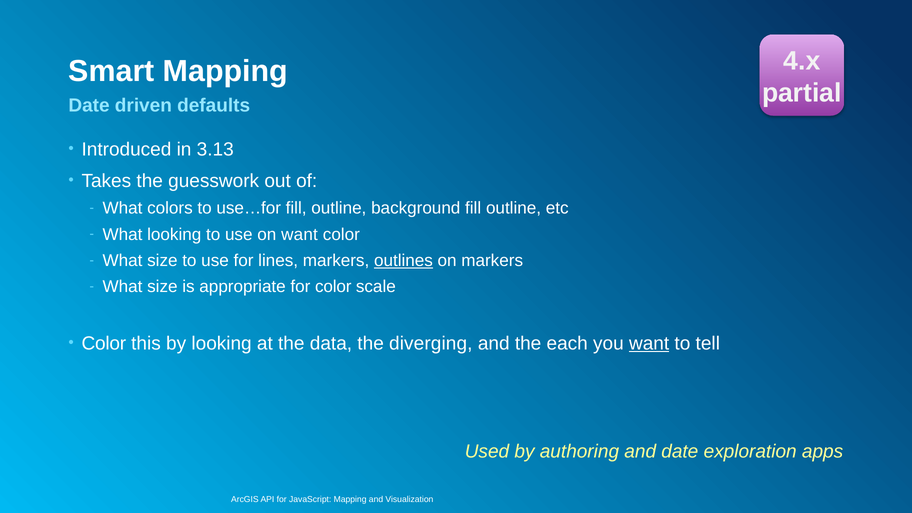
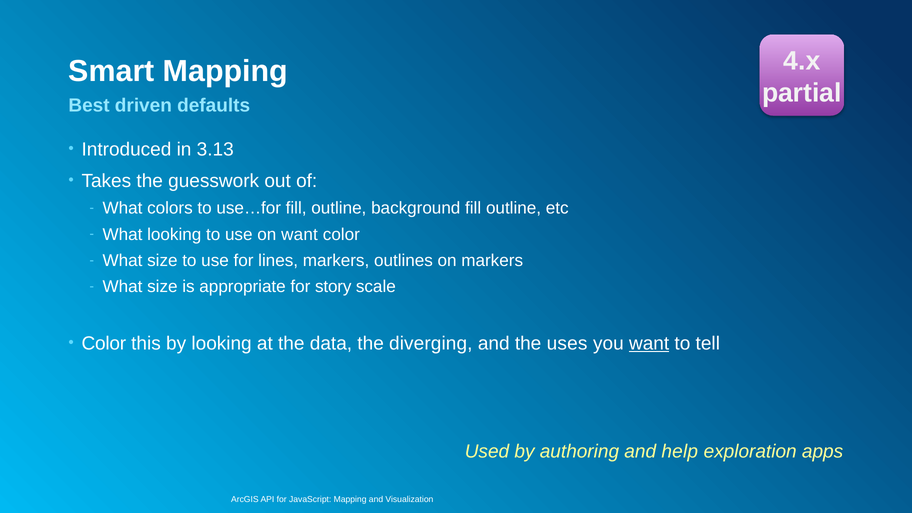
Date at (89, 106): Date -> Best
outlines underline: present -> none
for color: color -> story
each: each -> uses
and date: date -> help
